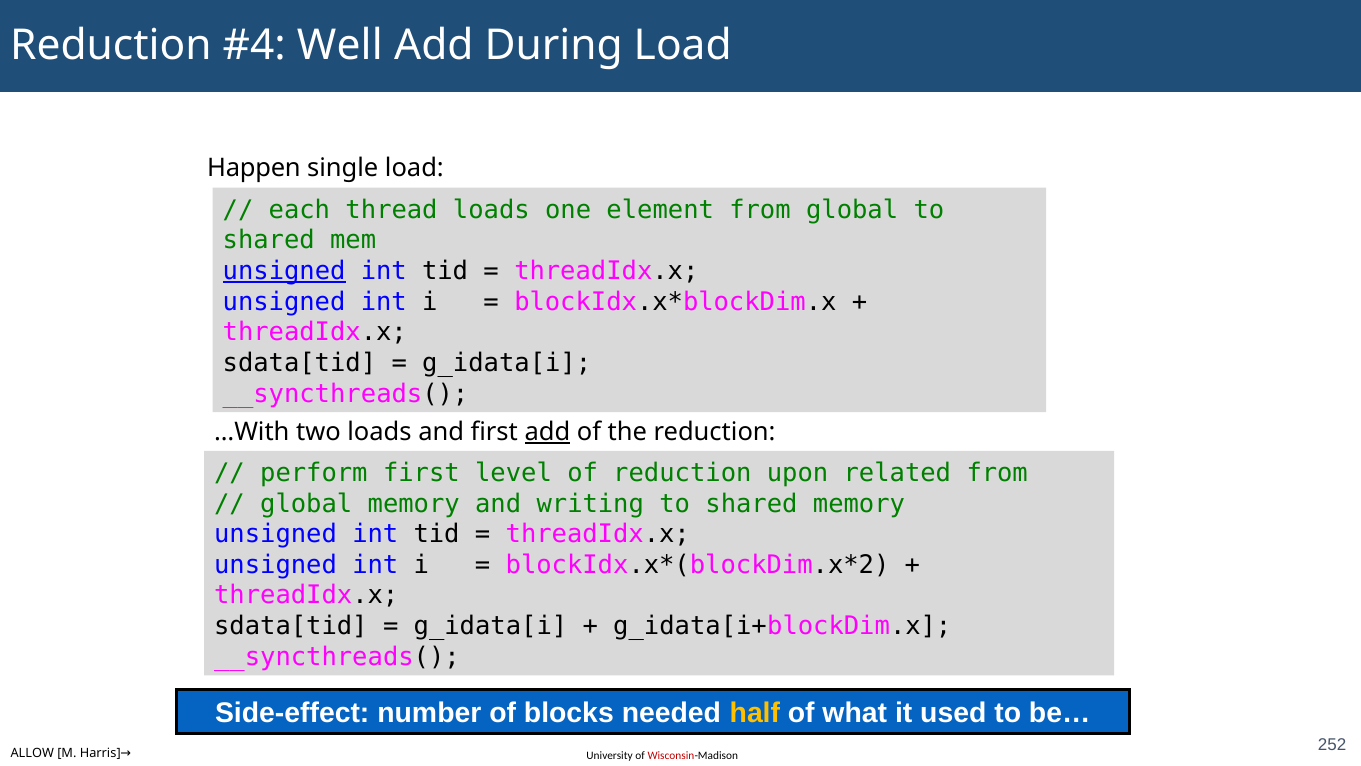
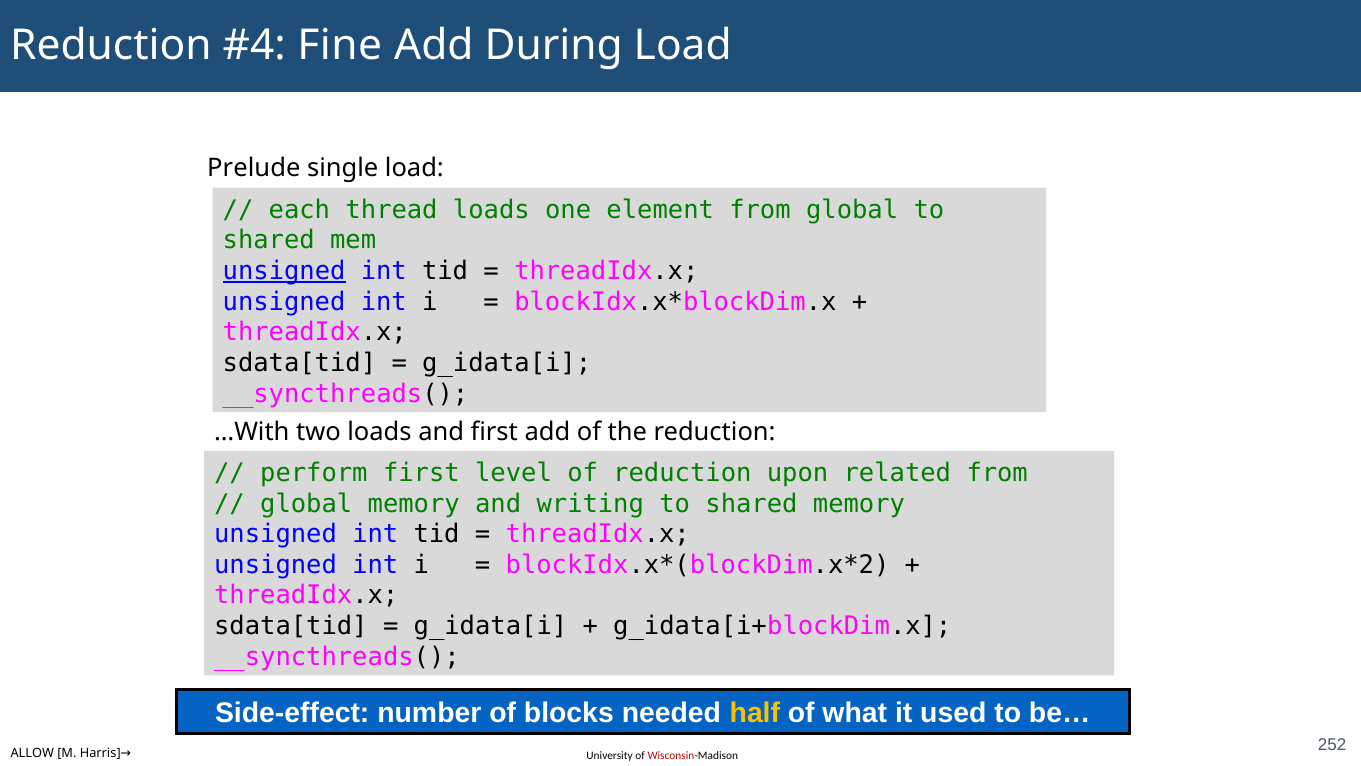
Well: Well -> Fine
Happen: Happen -> Prelude
add at (547, 432) underline: present -> none
